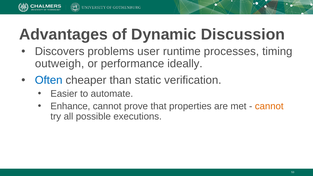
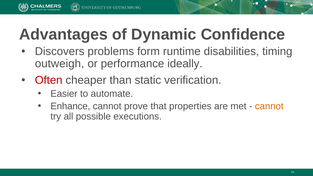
Discussion: Discussion -> Confidence
user: user -> form
processes: processes -> disabilities
Often colour: blue -> red
